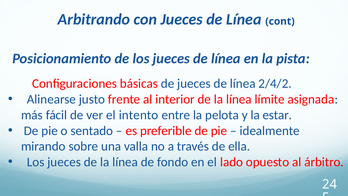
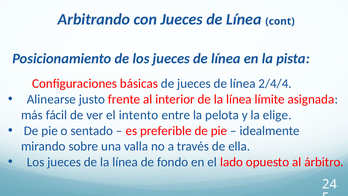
2/4/2: 2/4/2 -> 2/4/4
estar: estar -> elige
